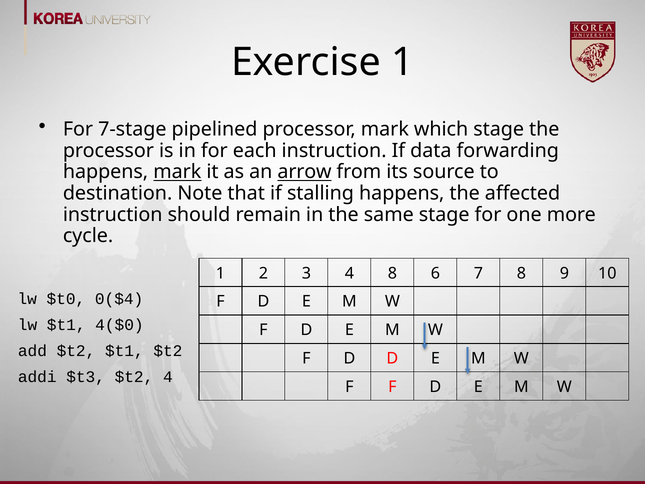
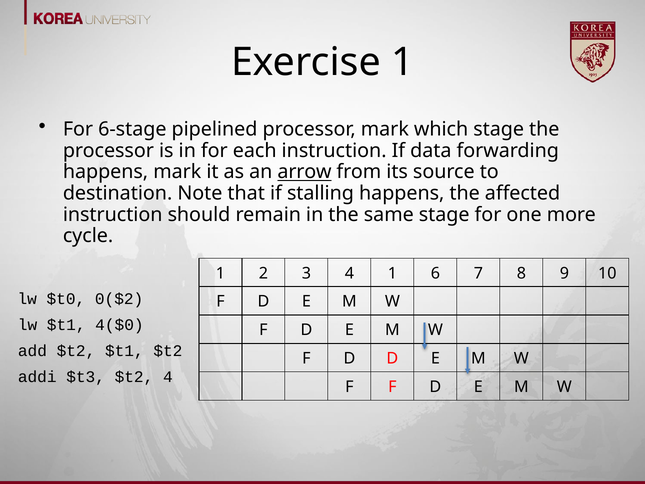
7-stage: 7-stage -> 6-stage
mark at (177, 172) underline: present -> none
4 8: 8 -> 1
0($4: 0($4 -> 0($2
